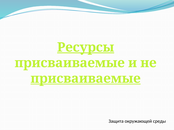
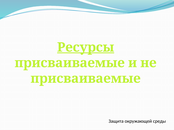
присваиваемые at (86, 79) underline: present -> none
